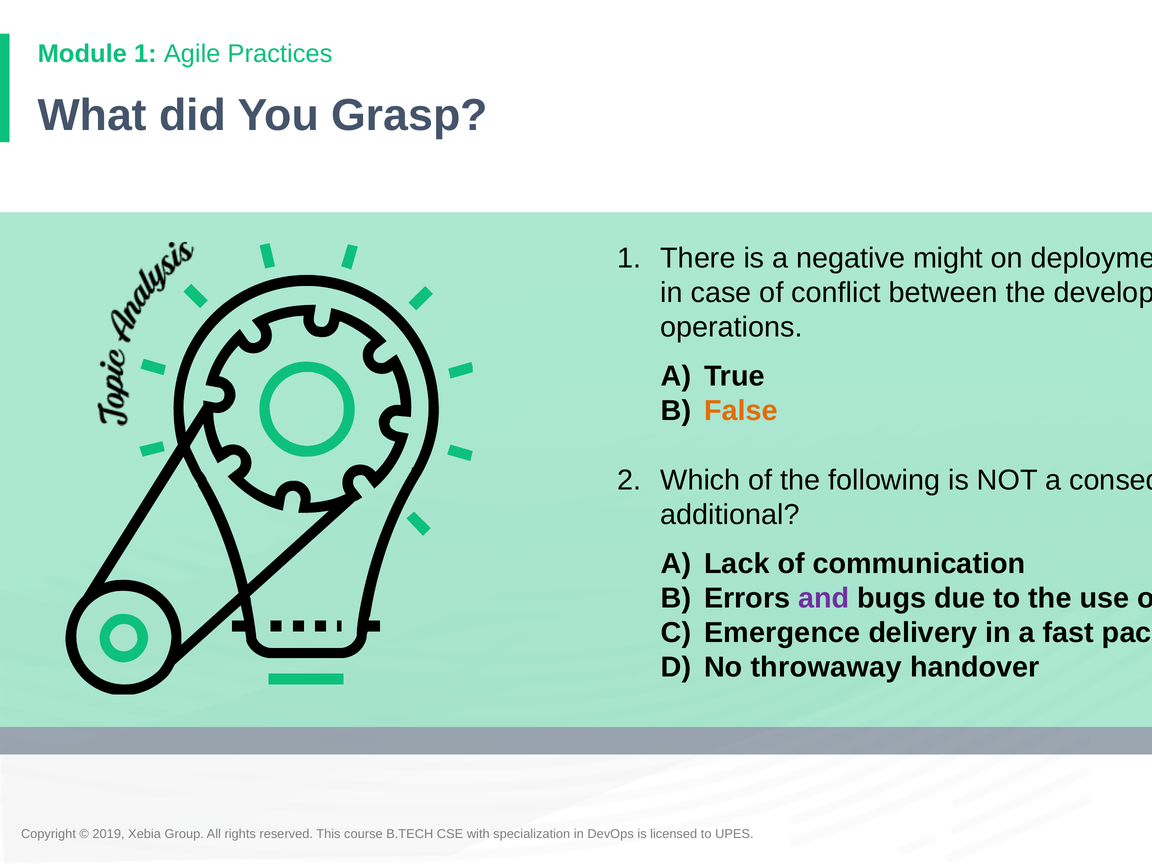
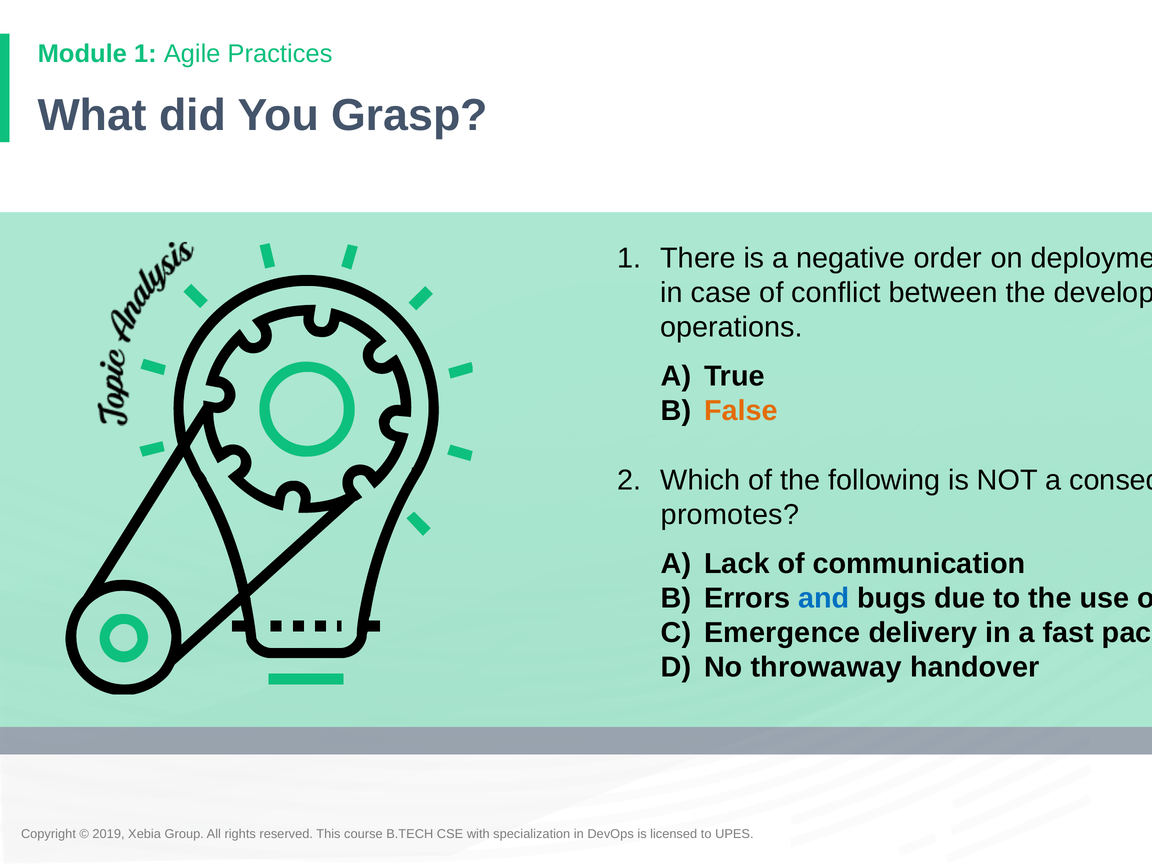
might: might -> order
additional: additional -> promotes
and at (824, 598) colour: purple -> blue
